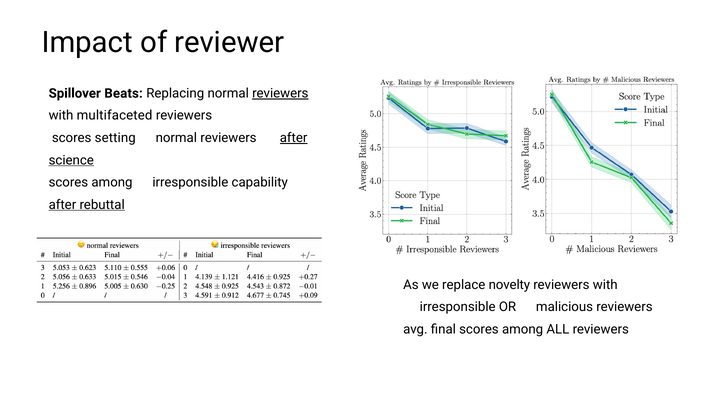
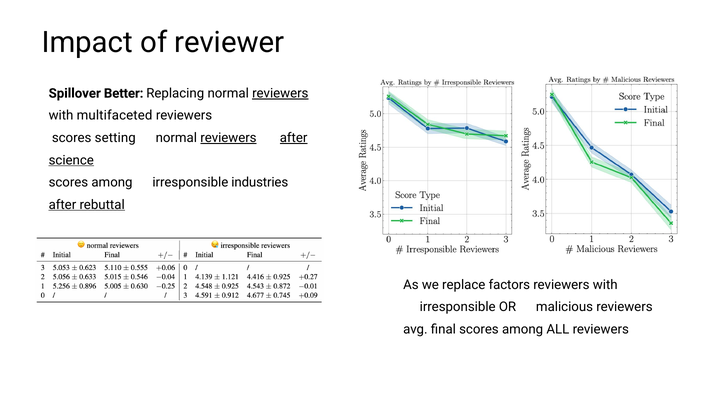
Beats: Beats -> Better
reviewers at (228, 138) underline: none -> present
capability: capability -> industries
novelty: novelty -> factors
